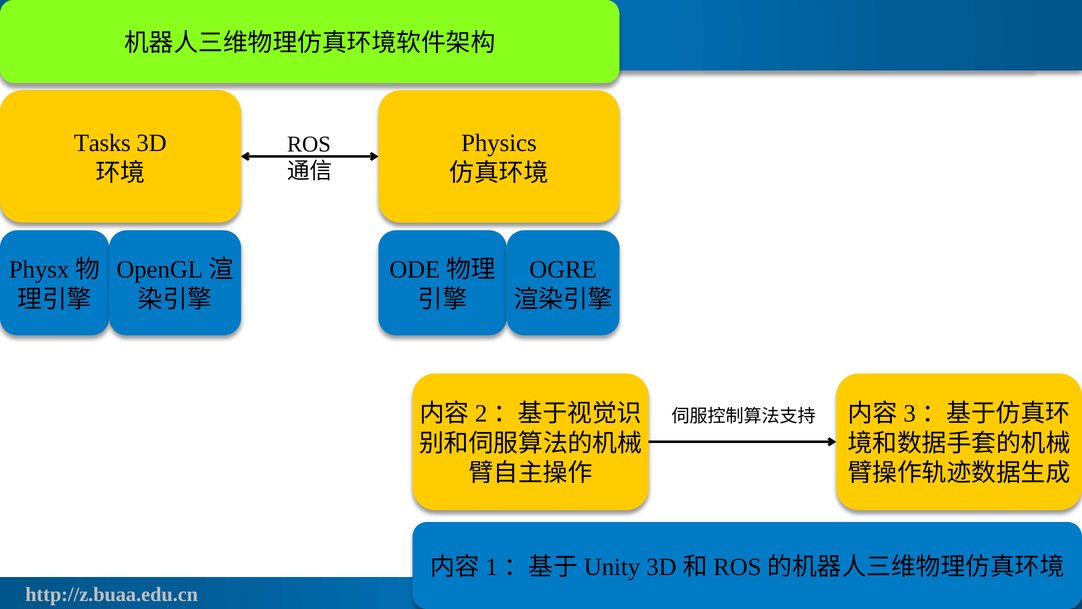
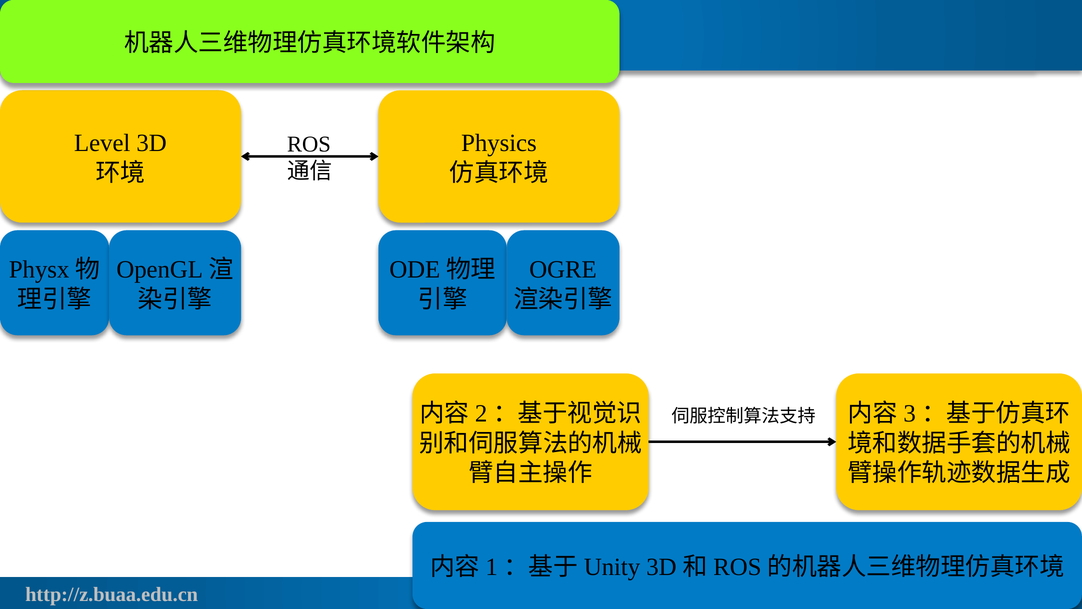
Tasks: Tasks -> Level
